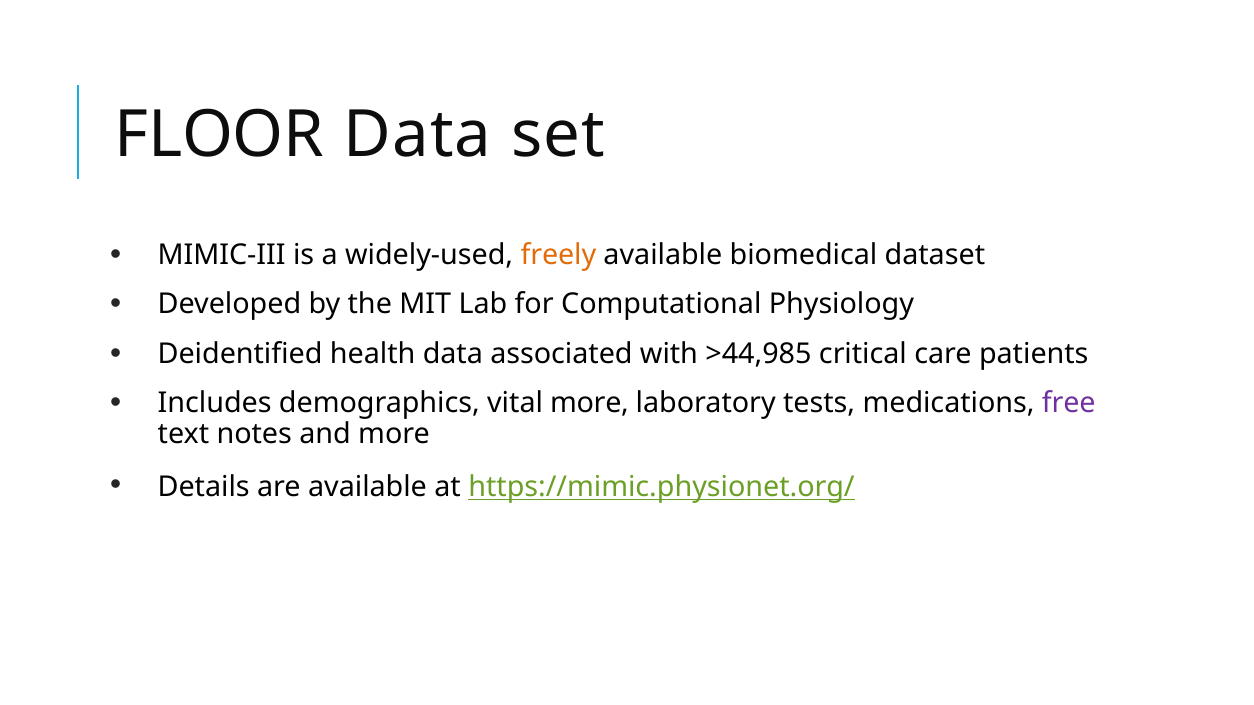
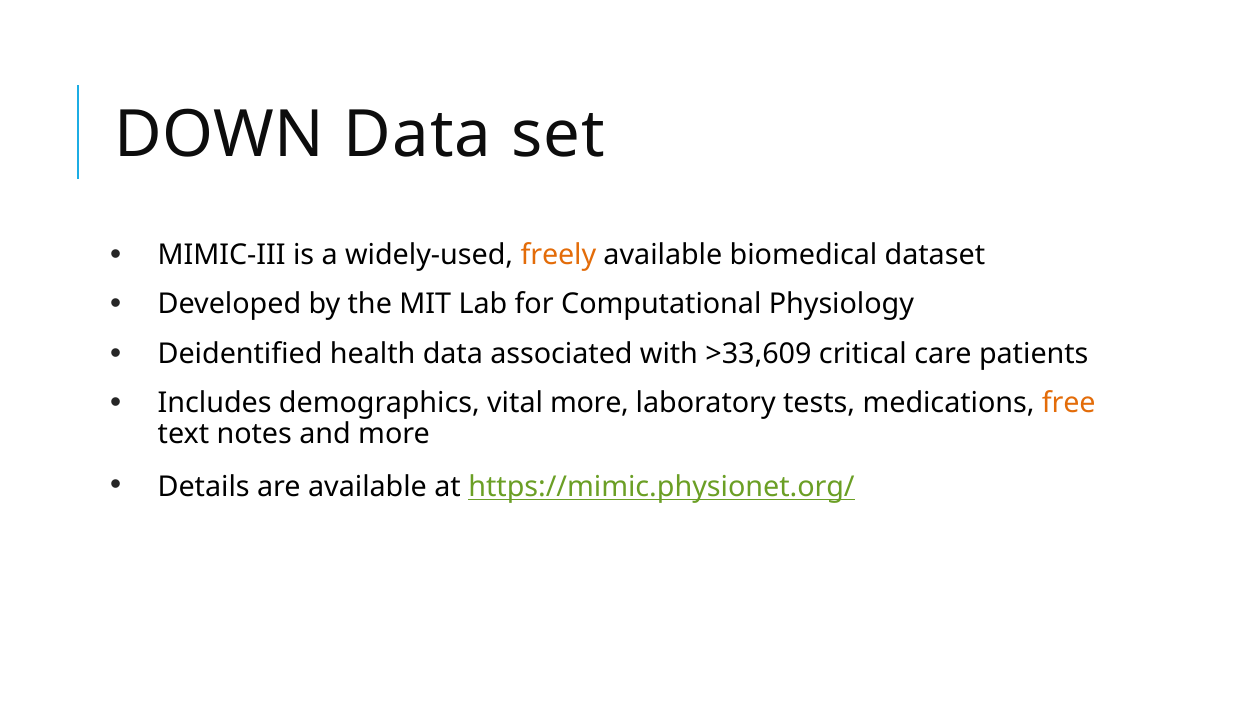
FLOOR: FLOOR -> DOWN
>44,985: >44,985 -> >33,609
free colour: purple -> orange
